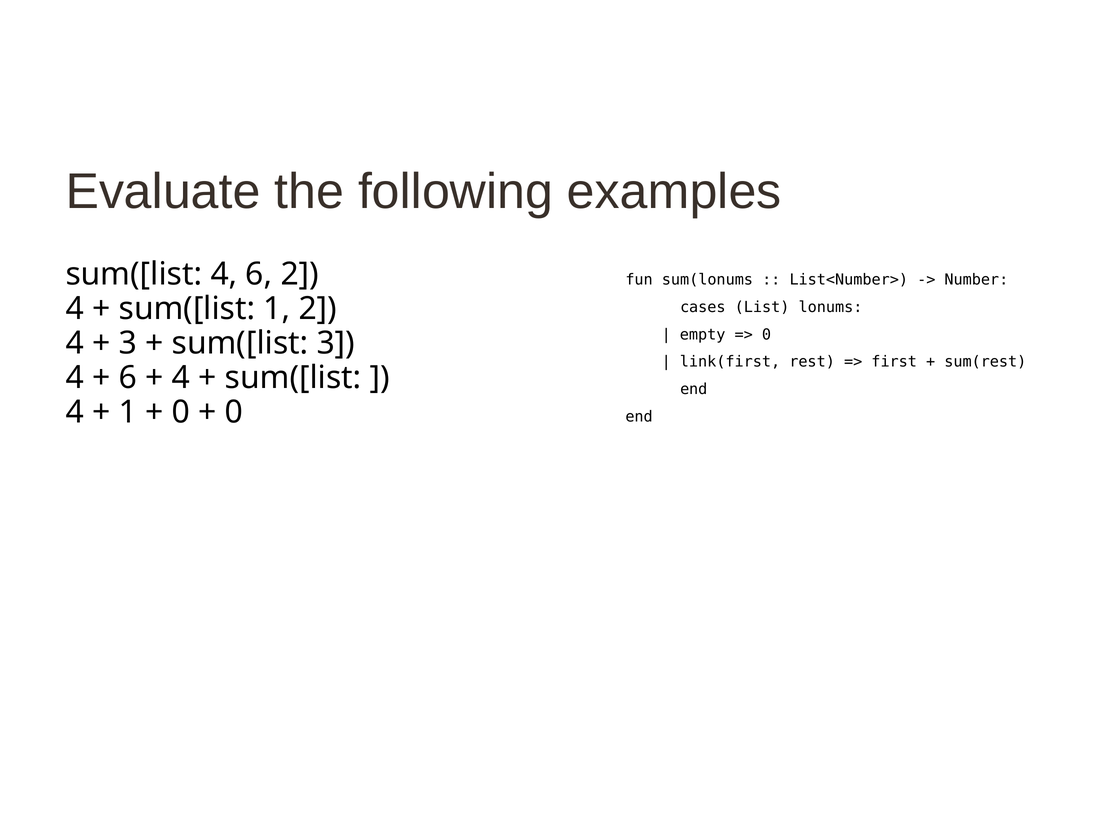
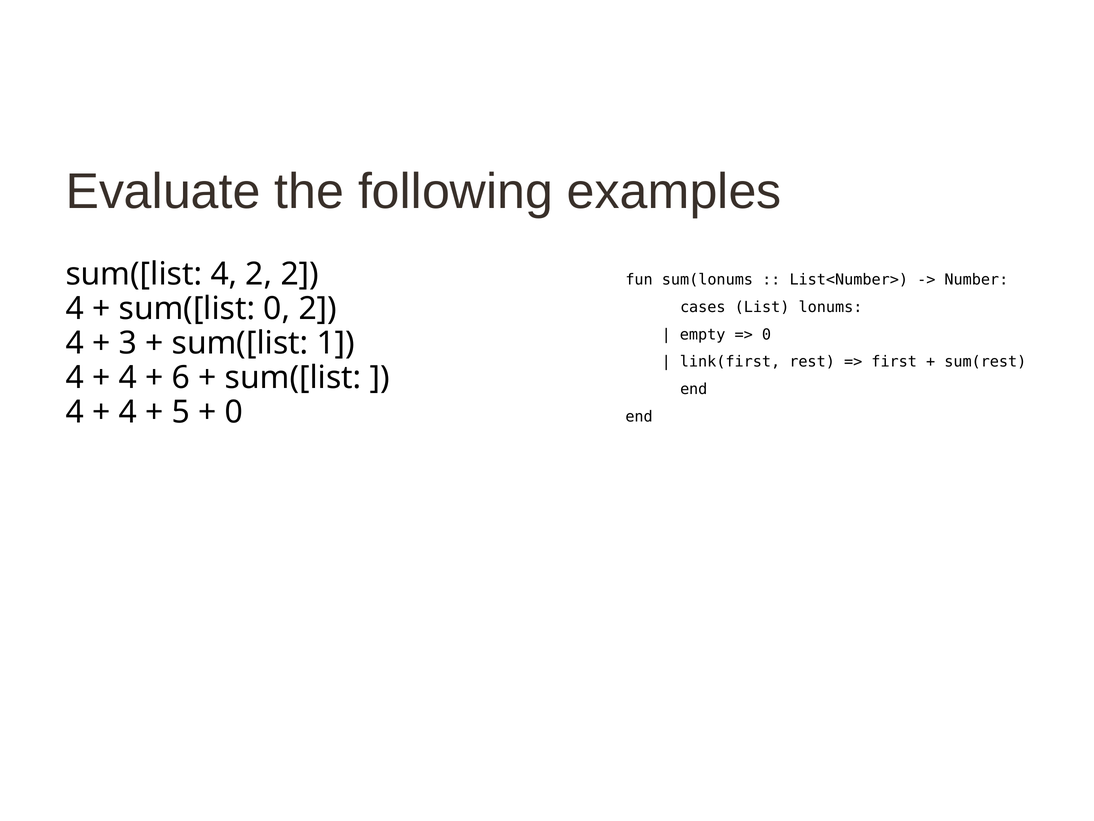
4 6: 6 -> 2
sum([list 1: 1 -> 0
sum([list 3: 3 -> 1
6 at (128, 377): 6 -> 4
4 at (181, 377): 4 -> 6
1 at (128, 412): 1 -> 4
0 at (181, 412): 0 -> 5
